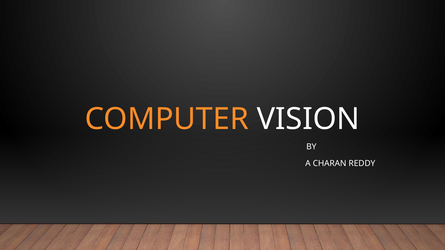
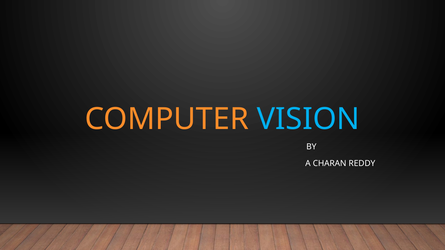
VISION colour: white -> light blue
